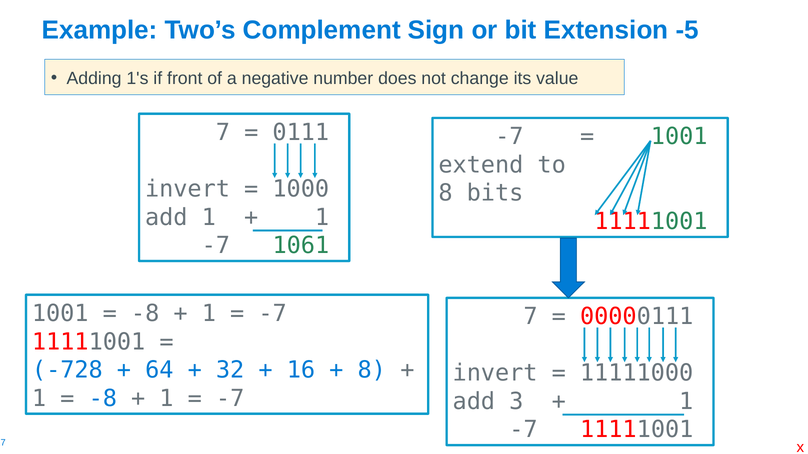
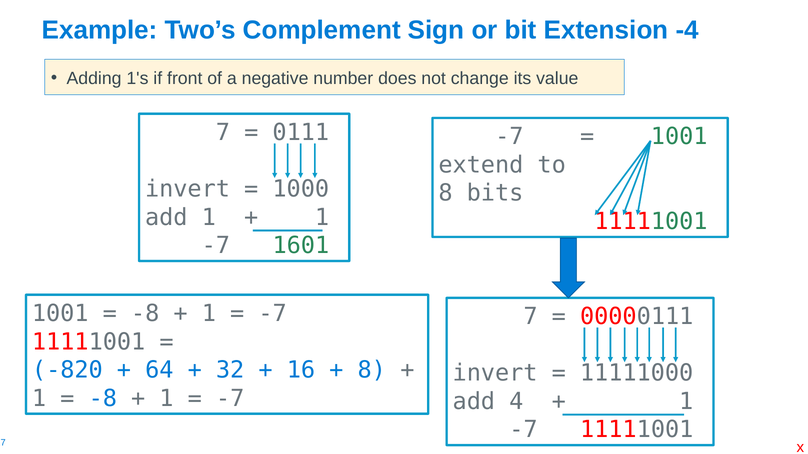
-5: -5 -> -4
1061: 1061 -> 1601
-728: -728 -> -820
3: 3 -> 4
